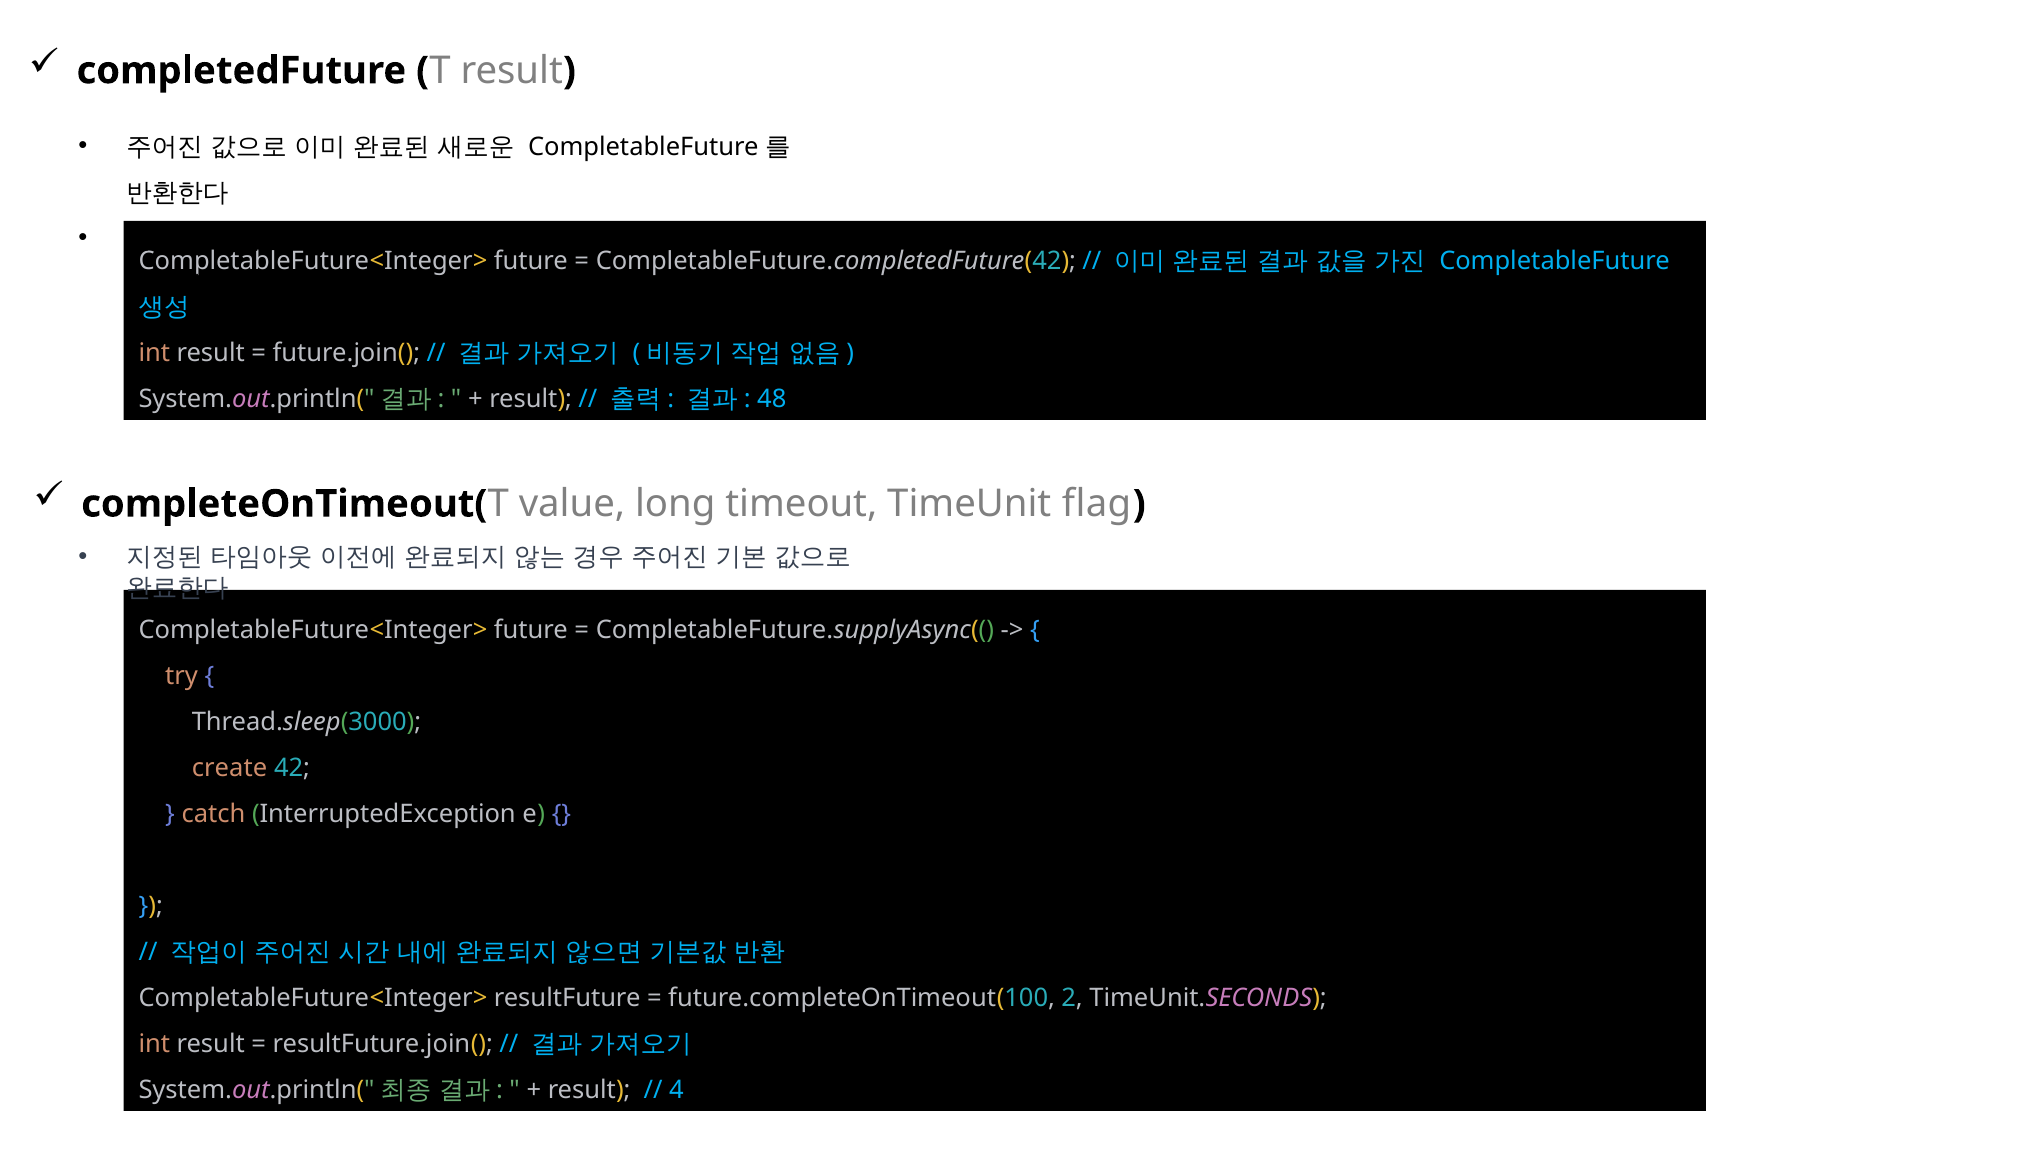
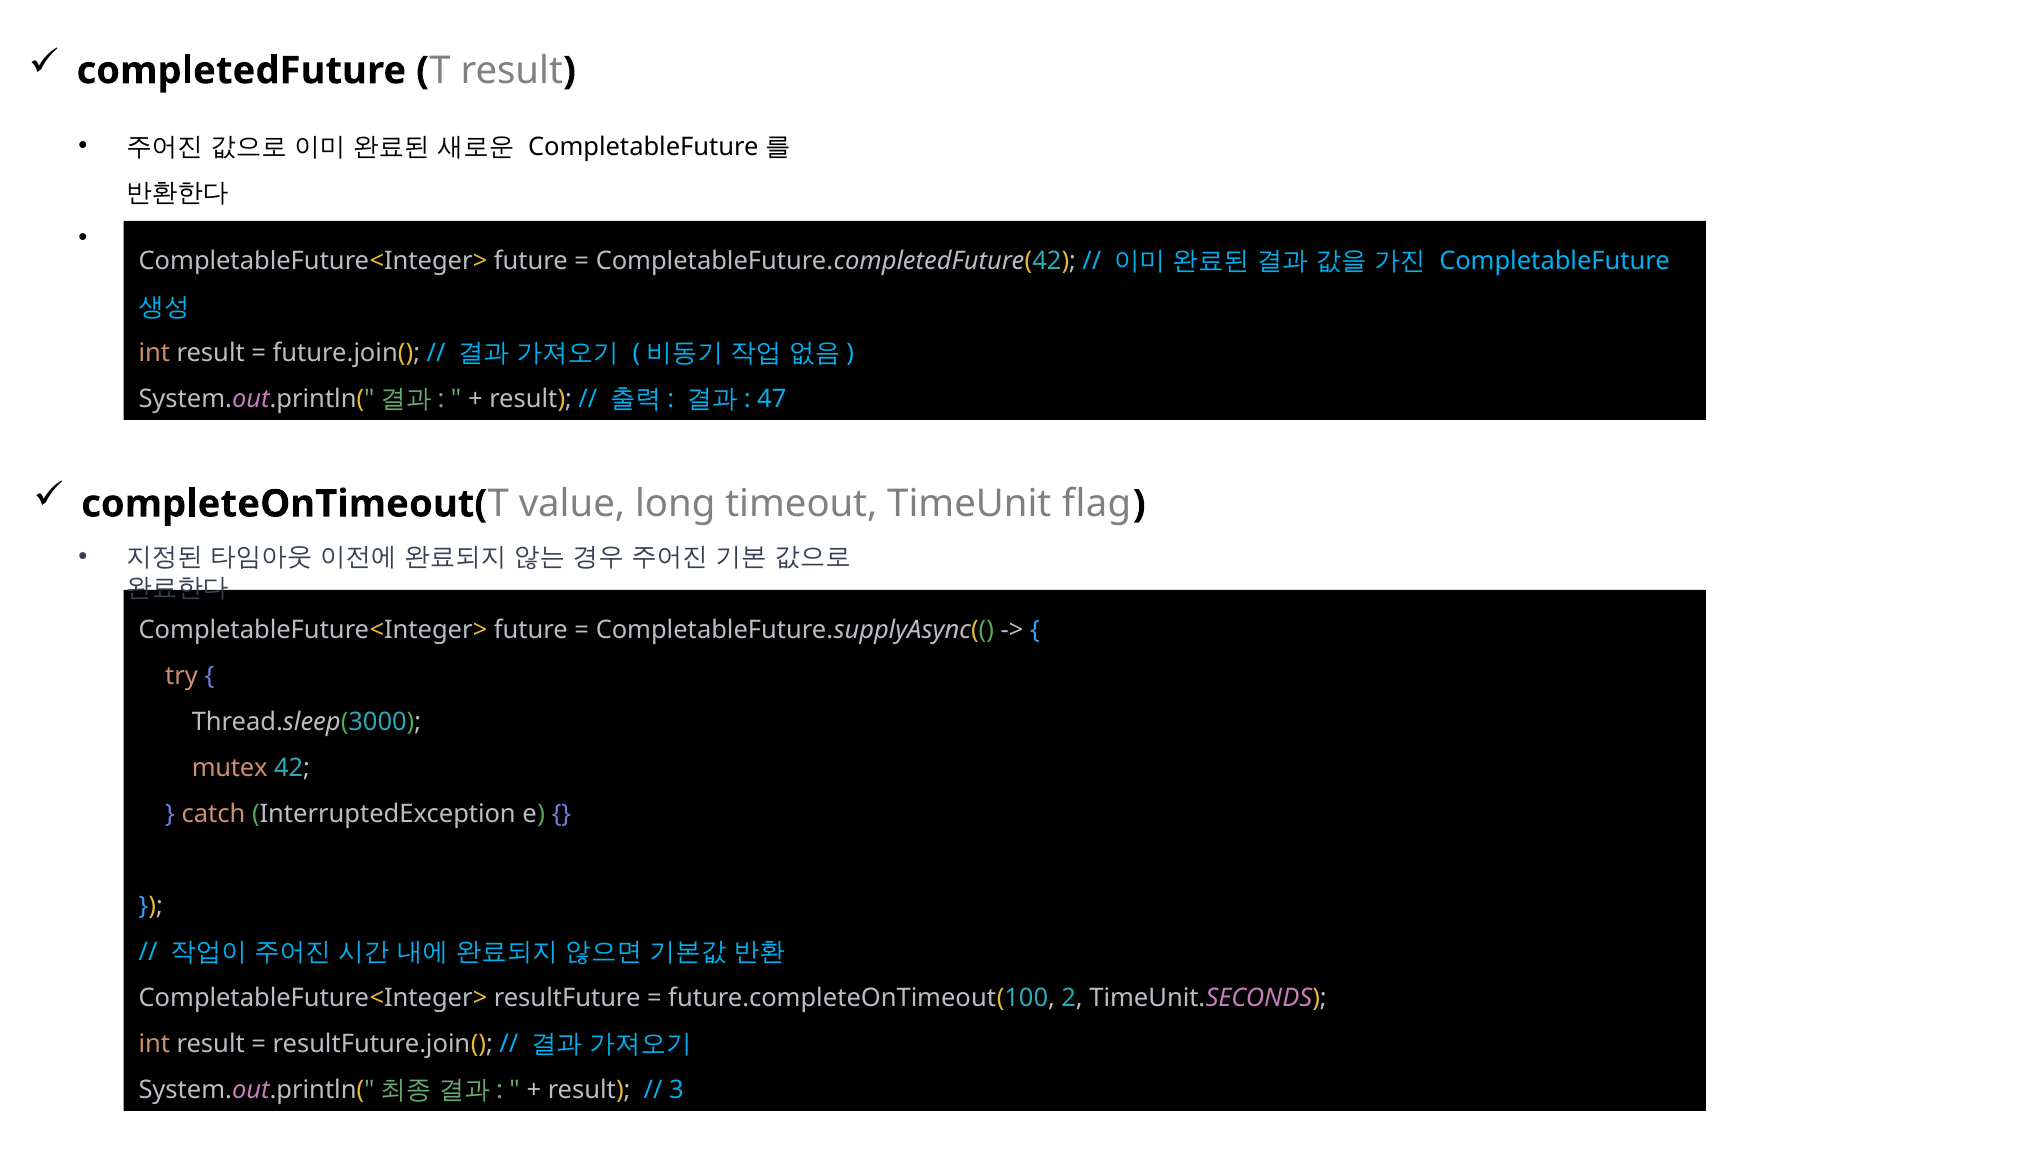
48: 48 -> 47
create: create -> mutex
4: 4 -> 3
